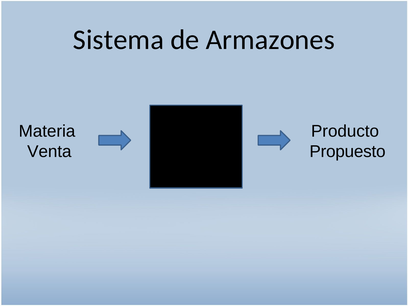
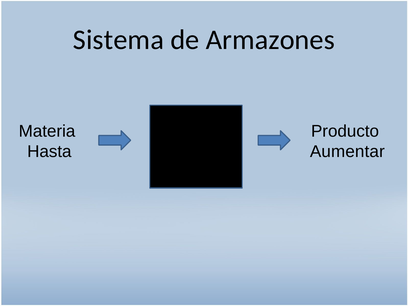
Venta: Venta -> Hasta
Propuesto: Propuesto -> Aumentar
